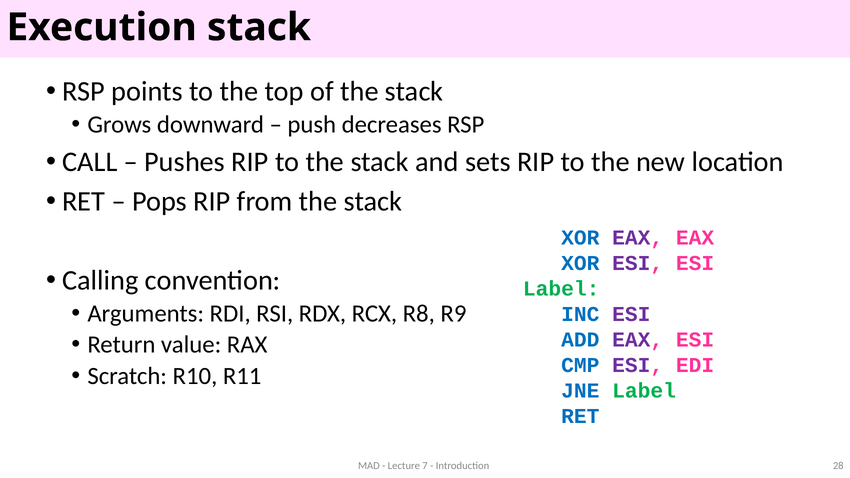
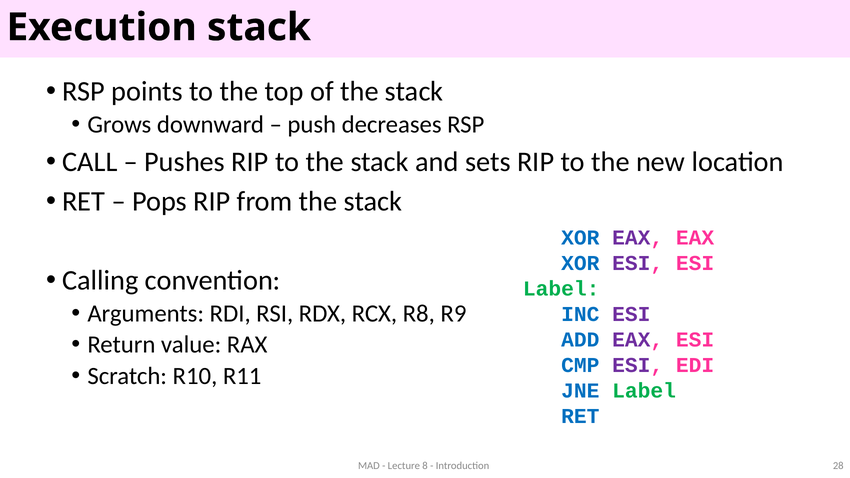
7: 7 -> 8
